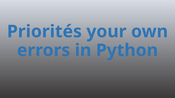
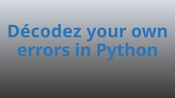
Priorités: Priorités -> Décodez
